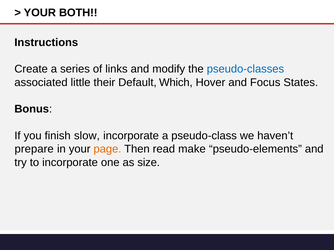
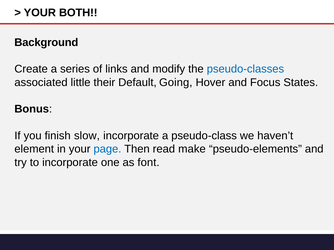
Instructions: Instructions -> Background
Which: Which -> Going
prepare: prepare -> element
page colour: orange -> blue
size: size -> font
